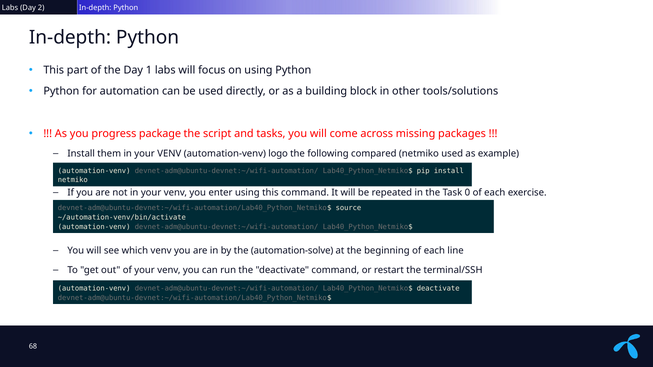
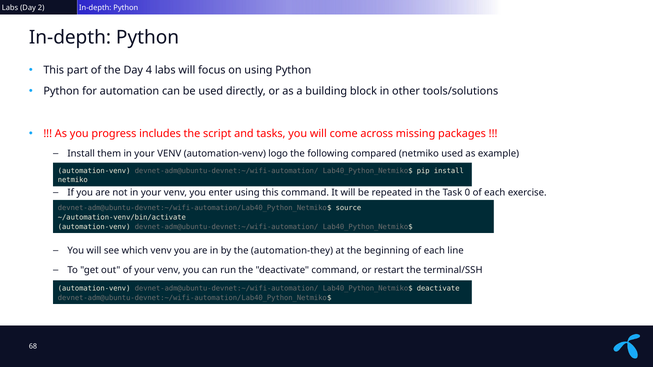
1: 1 -> 4
package: package -> includes
automation-solve: automation-solve -> automation-they
